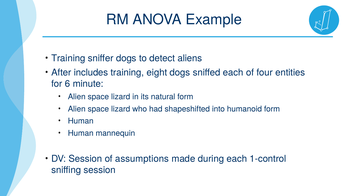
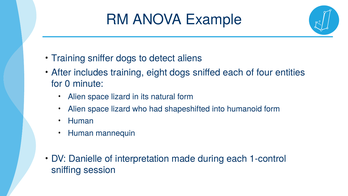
6: 6 -> 0
DV Session: Session -> Danielle
assumptions: assumptions -> interpretation
